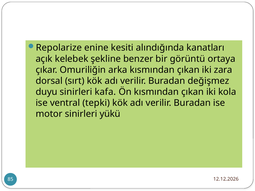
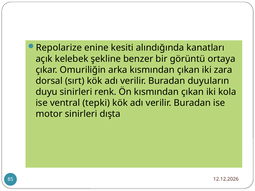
değişmez: değişmez -> duyuların
kafa: kafa -> renk
yükü: yükü -> dışta
